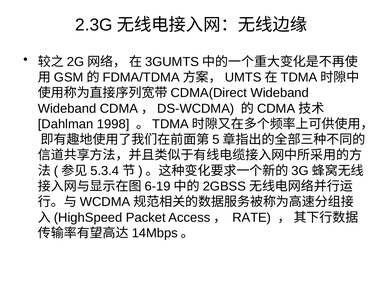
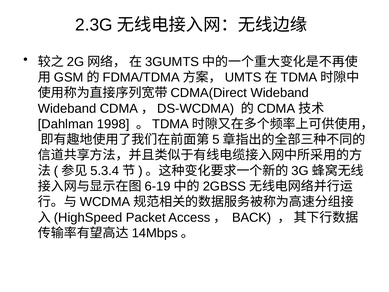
RATE: RATE -> BACK
